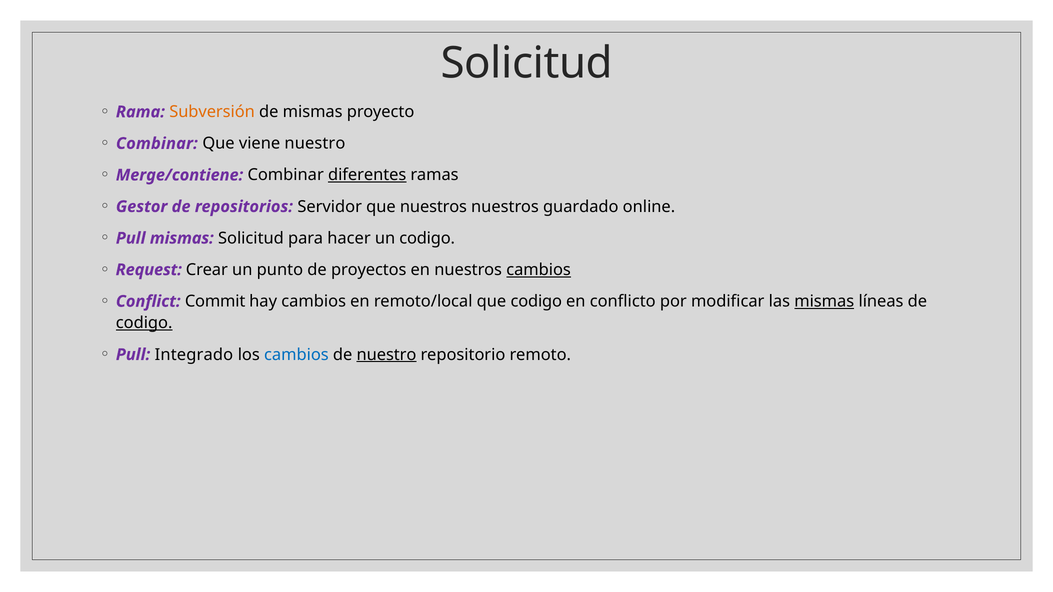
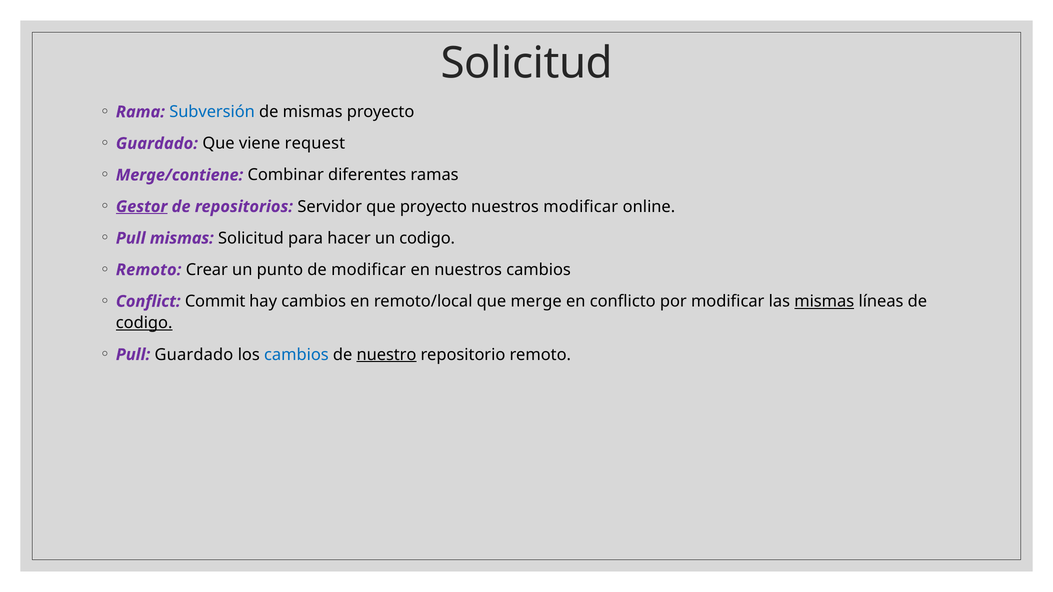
Subversión colour: orange -> blue
Combinar at (157, 144): Combinar -> Guardado
viene nuestro: nuestro -> request
diferentes underline: present -> none
Gestor underline: none -> present
que nuestros: nuestros -> proyecto
nuestros guardado: guardado -> modificar
Request at (149, 270): Request -> Remoto
de proyectos: proyectos -> modificar
cambios at (539, 270) underline: present -> none
que codigo: codigo -> merge
Pull Integrado: Integrado -> Guardado
